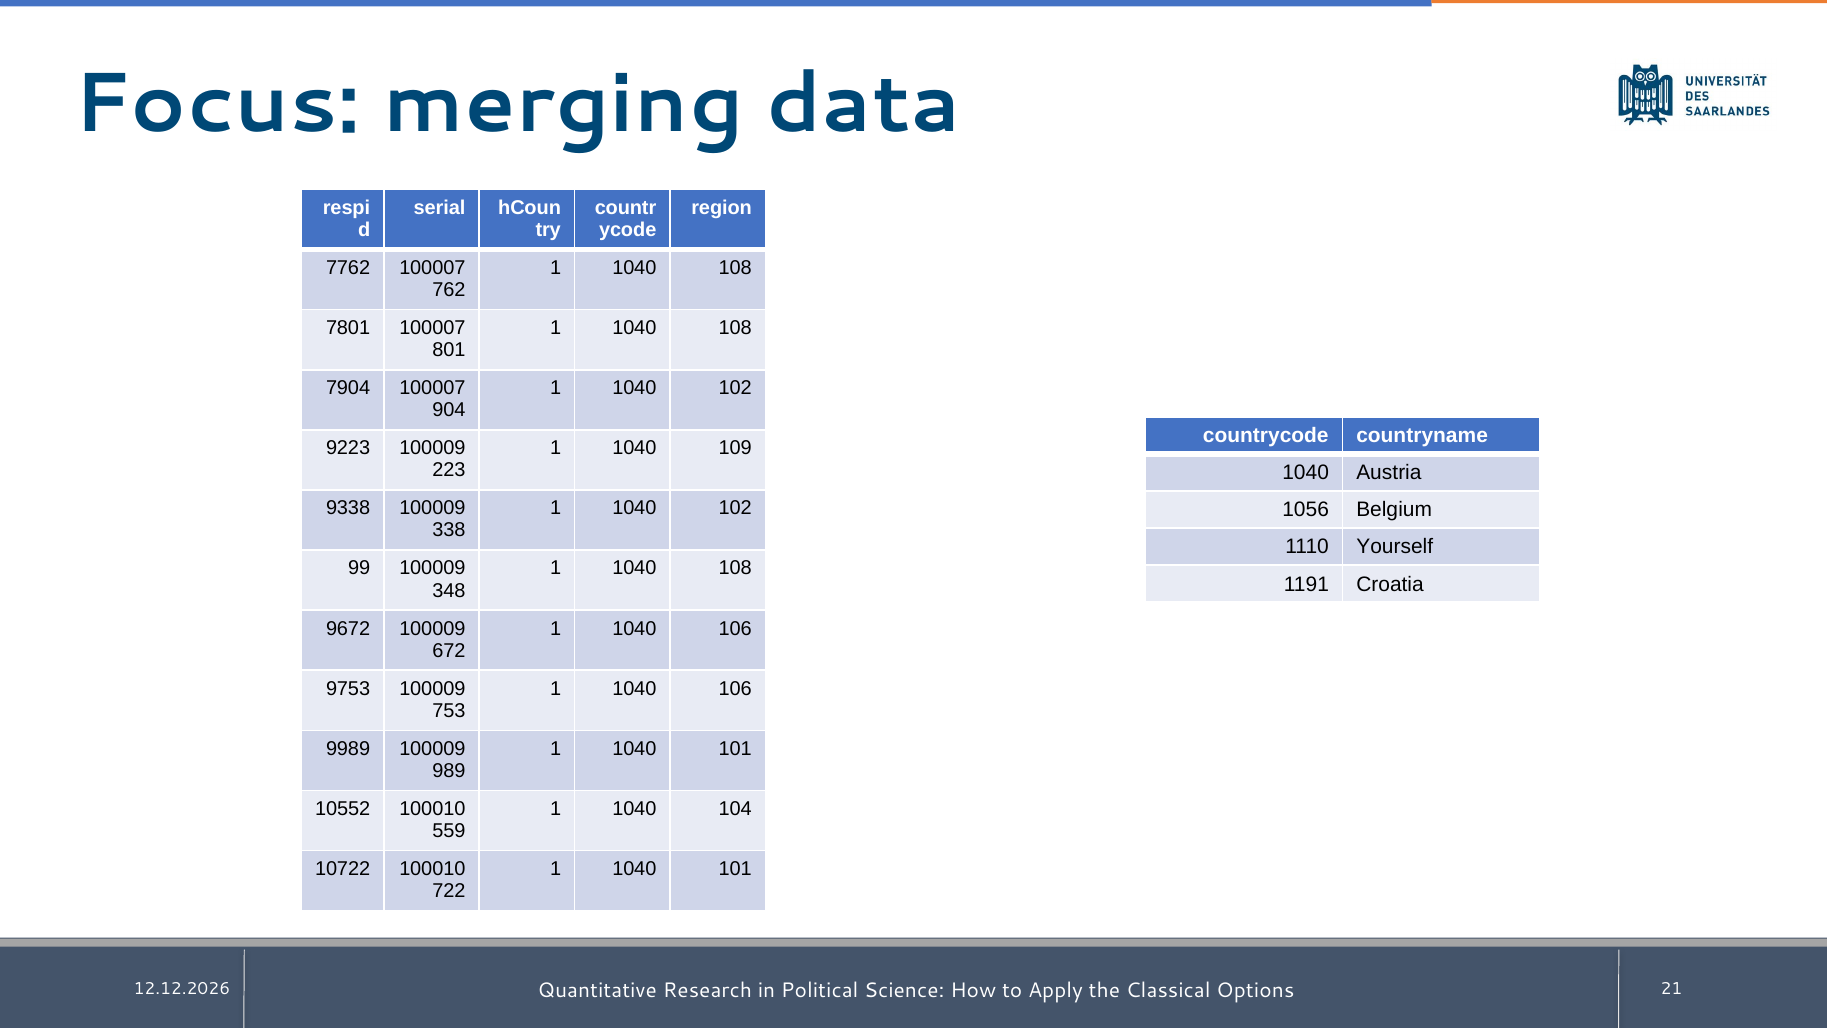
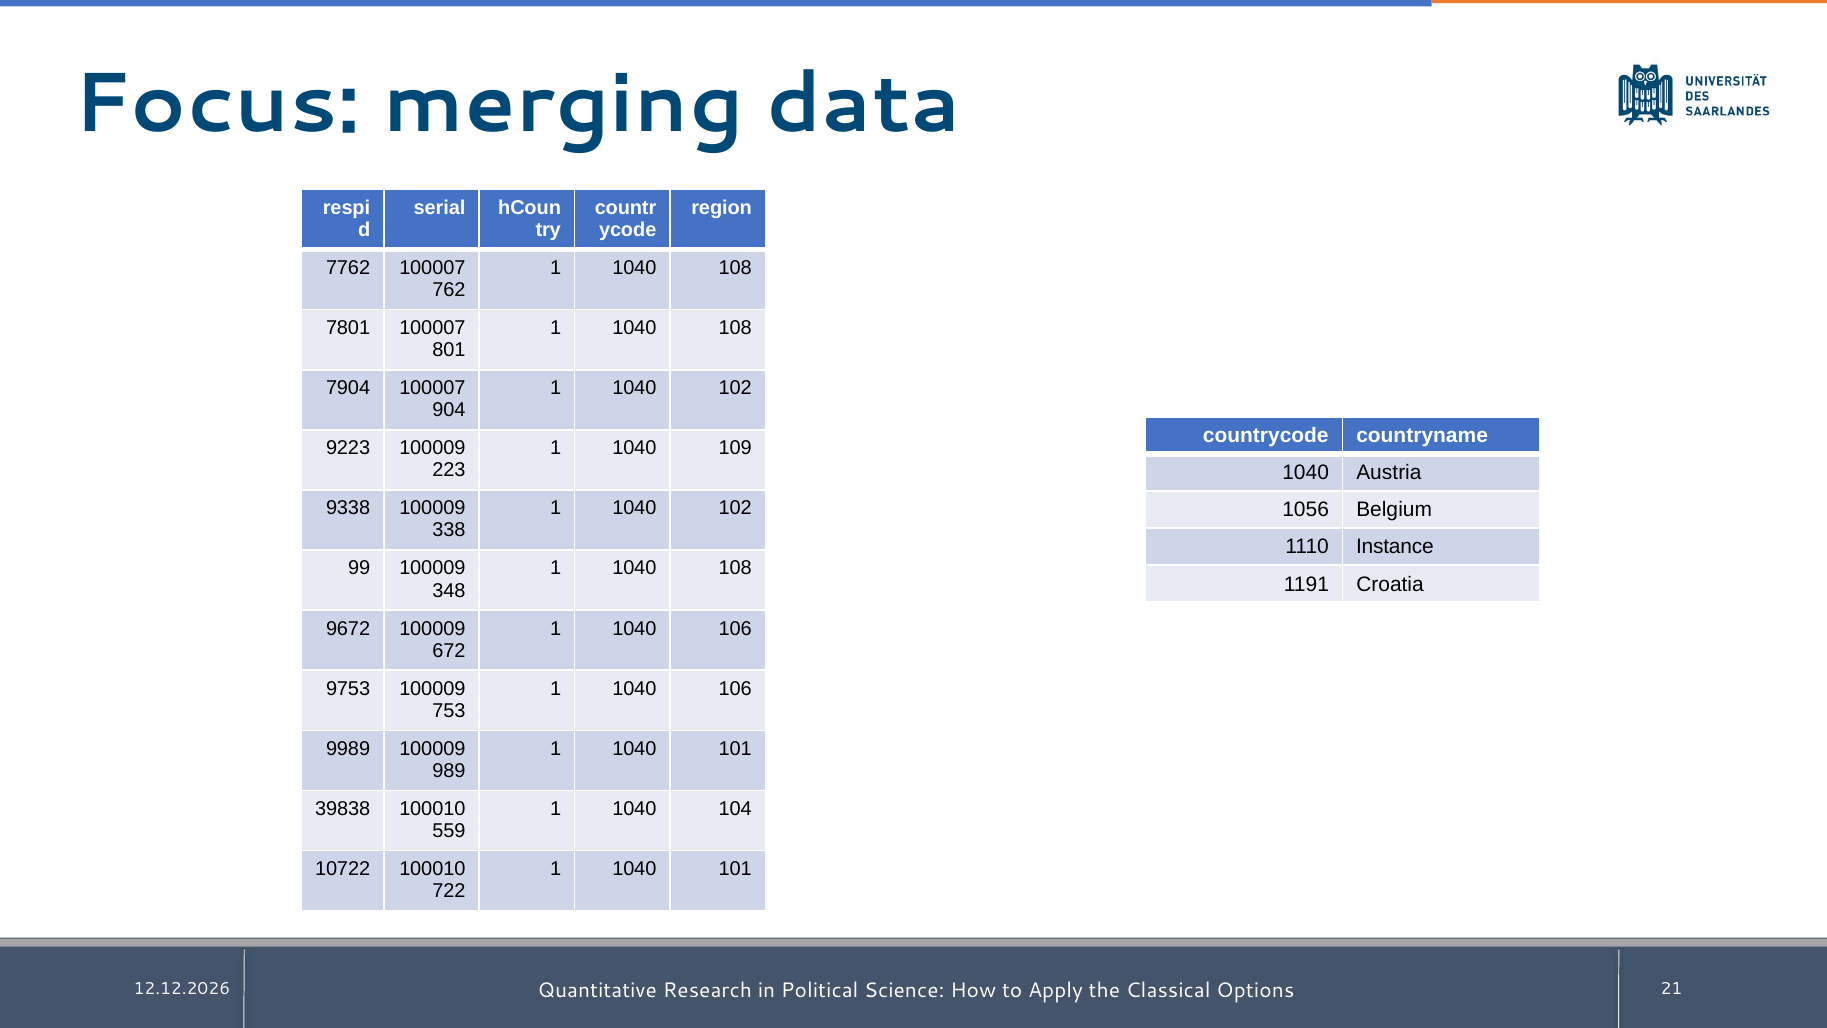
Yourself: Yourself -> Instance
10552: 10552 -> 39838
